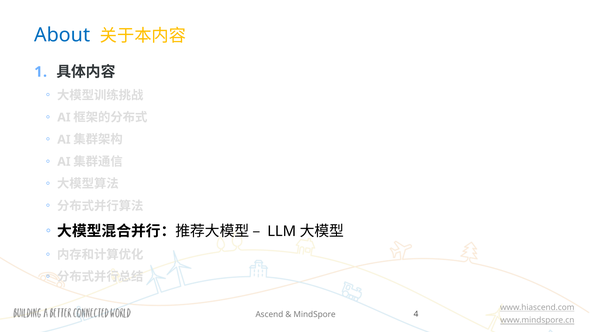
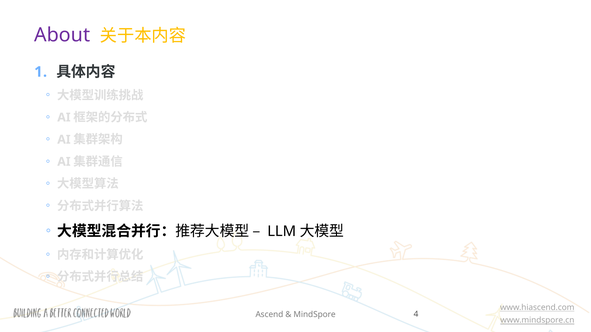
About colour: blue -> purple
